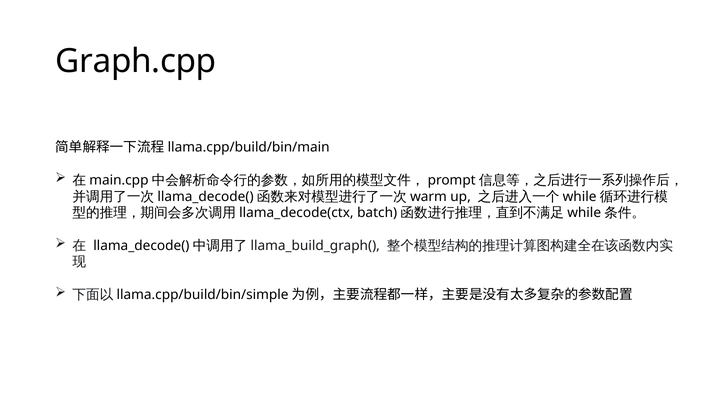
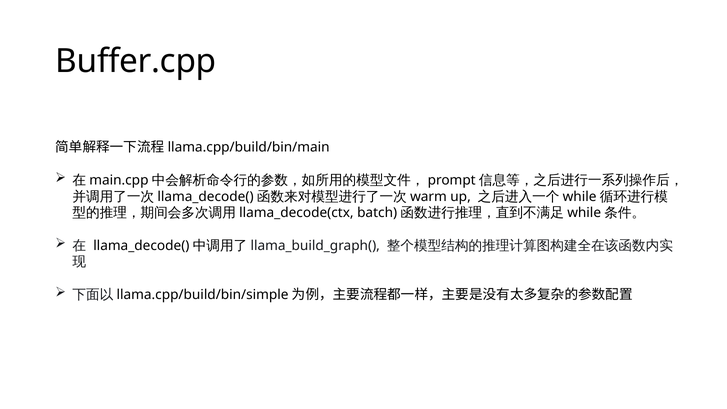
Graph.cpp: Graph.cpp -> Buffer.cpp
